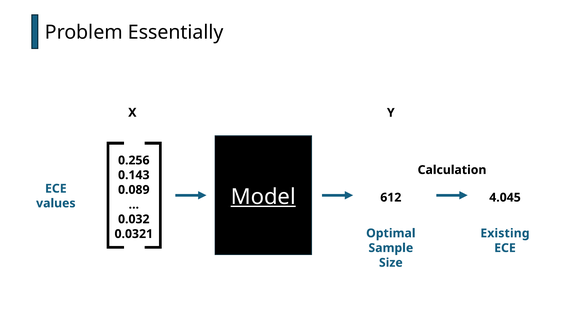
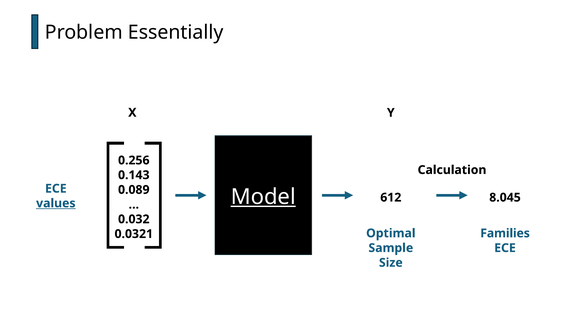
4.045: 4.045 -> 8.045
values underline: none -> present
Existing: Existing -> Families
